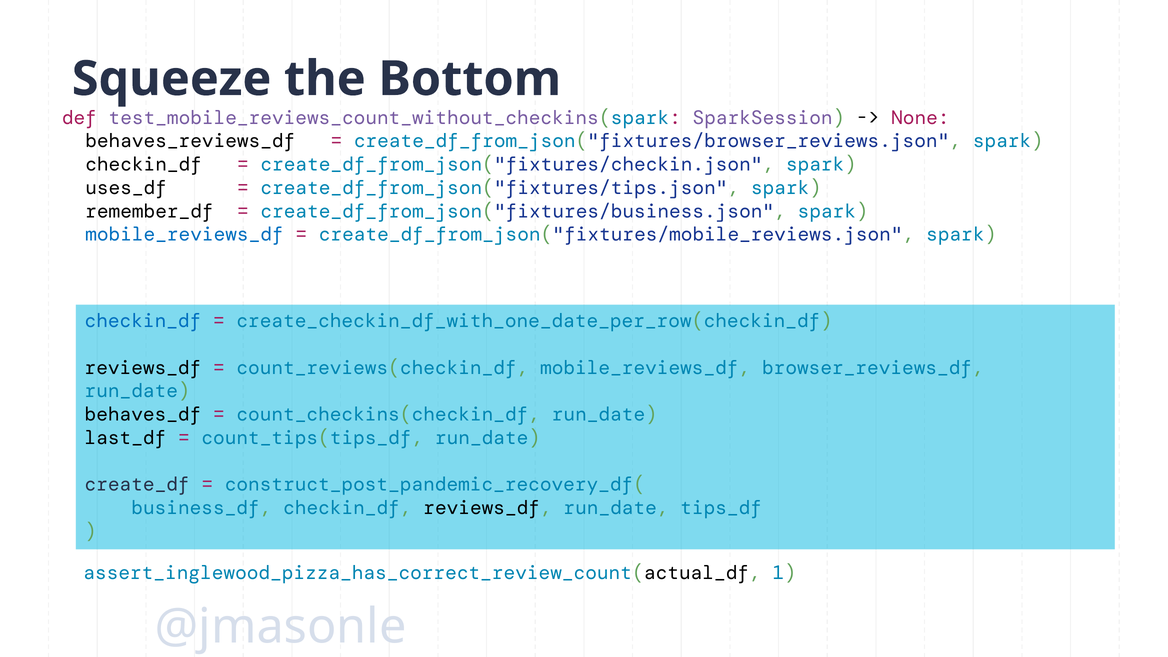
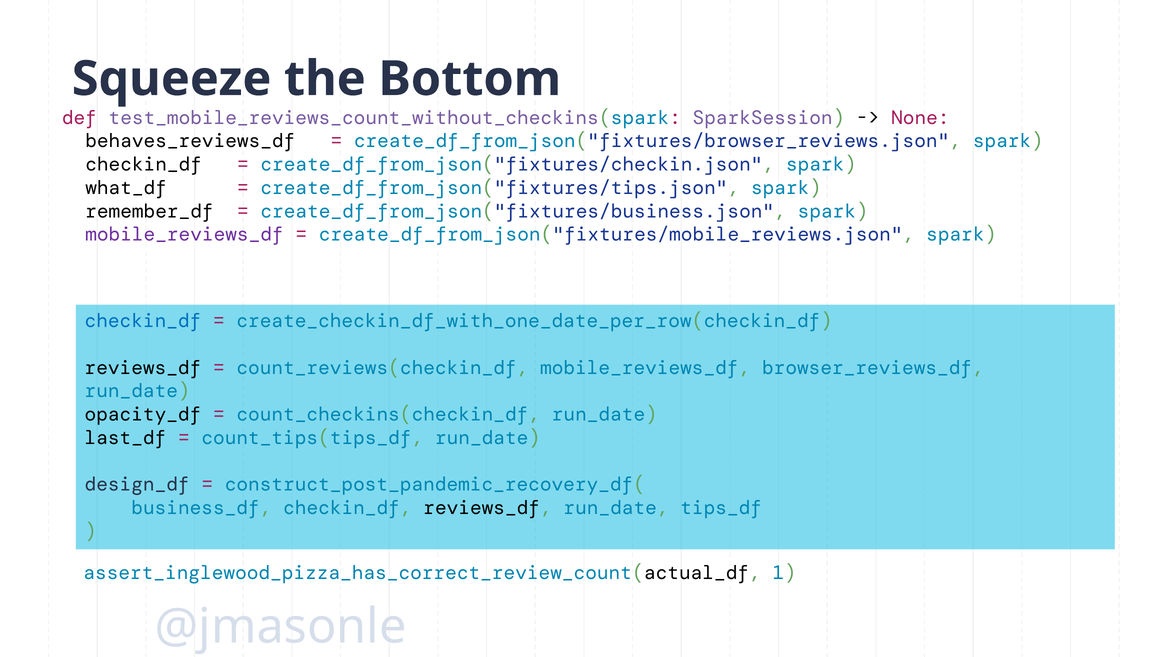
uses_df: uses_df -> what_df
mobile_reviews_df at (184, 234) colour: blue -> purple
behaves_df: behaves_df -> opacity_df
create_df: create_df -> design_df
